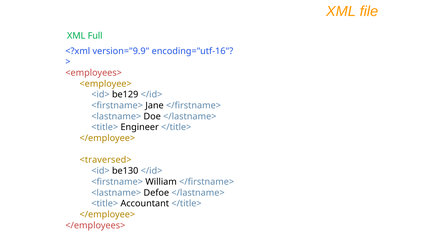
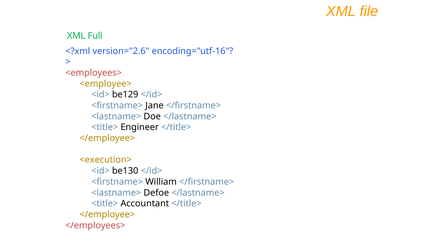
version="9.9: version="9.9 -> version="2.6
<traversed>: <traversed> -> <execution>
